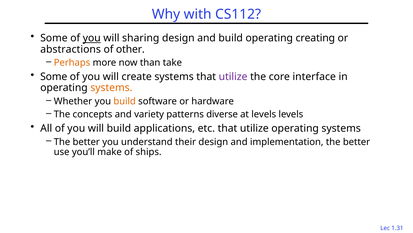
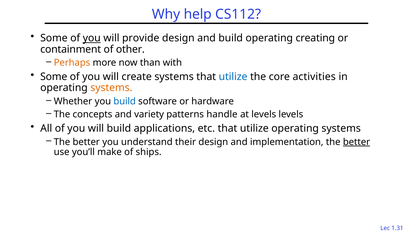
with: with -> help
sharing: sharing -> provide
abstractions: abstractions -> containment
take: take -> with
utilize at (233, 76) colour: purple -> blue
interface: interface -> activities
build at (125, 101) colour: orange -> blue
diverse: diverse -> handle
better at (357, 141) underline: none -> present
